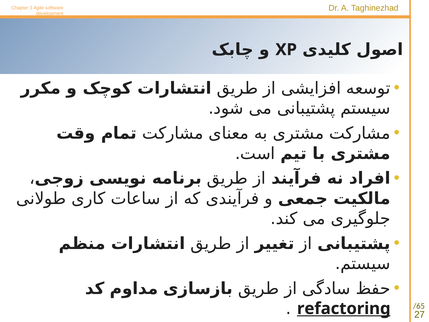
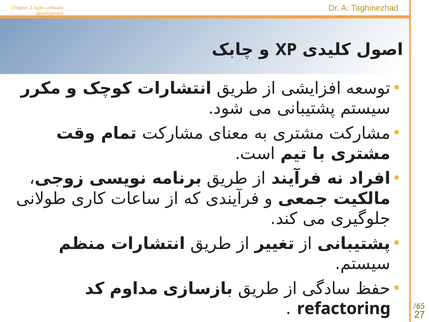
refactoring underline: present -> none
